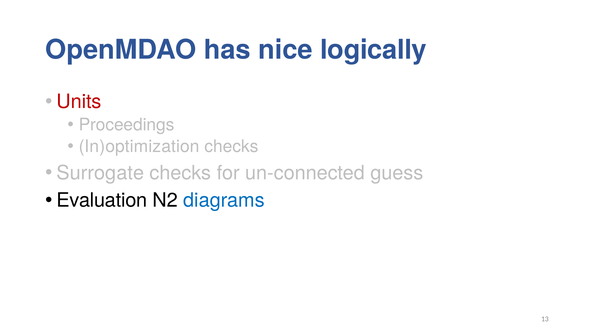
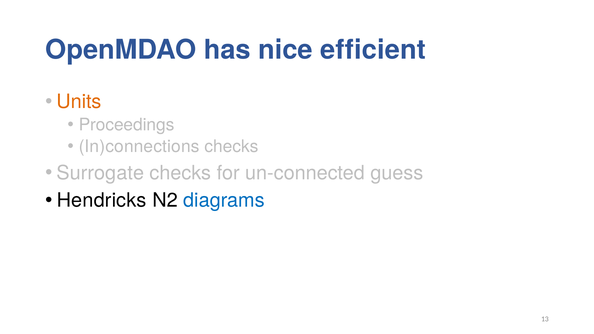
logically: logically -> efficient
Units colour: red -> orange
In)optimization: In)optimization -> In)connections
Evaluation: Evaluation -> Hendricks
